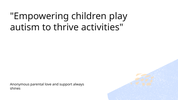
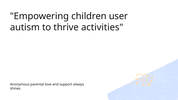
play: play -> user
